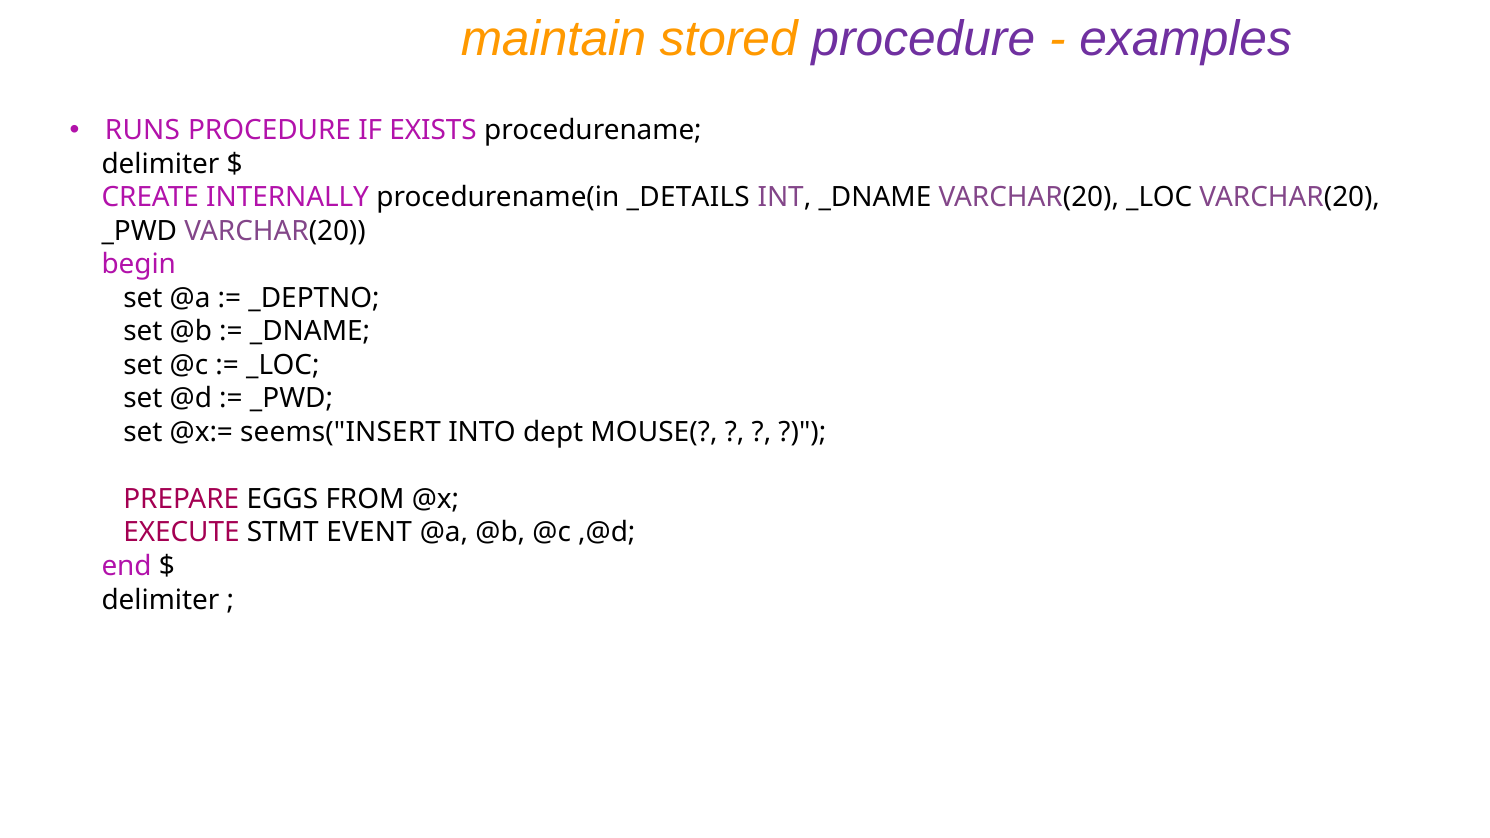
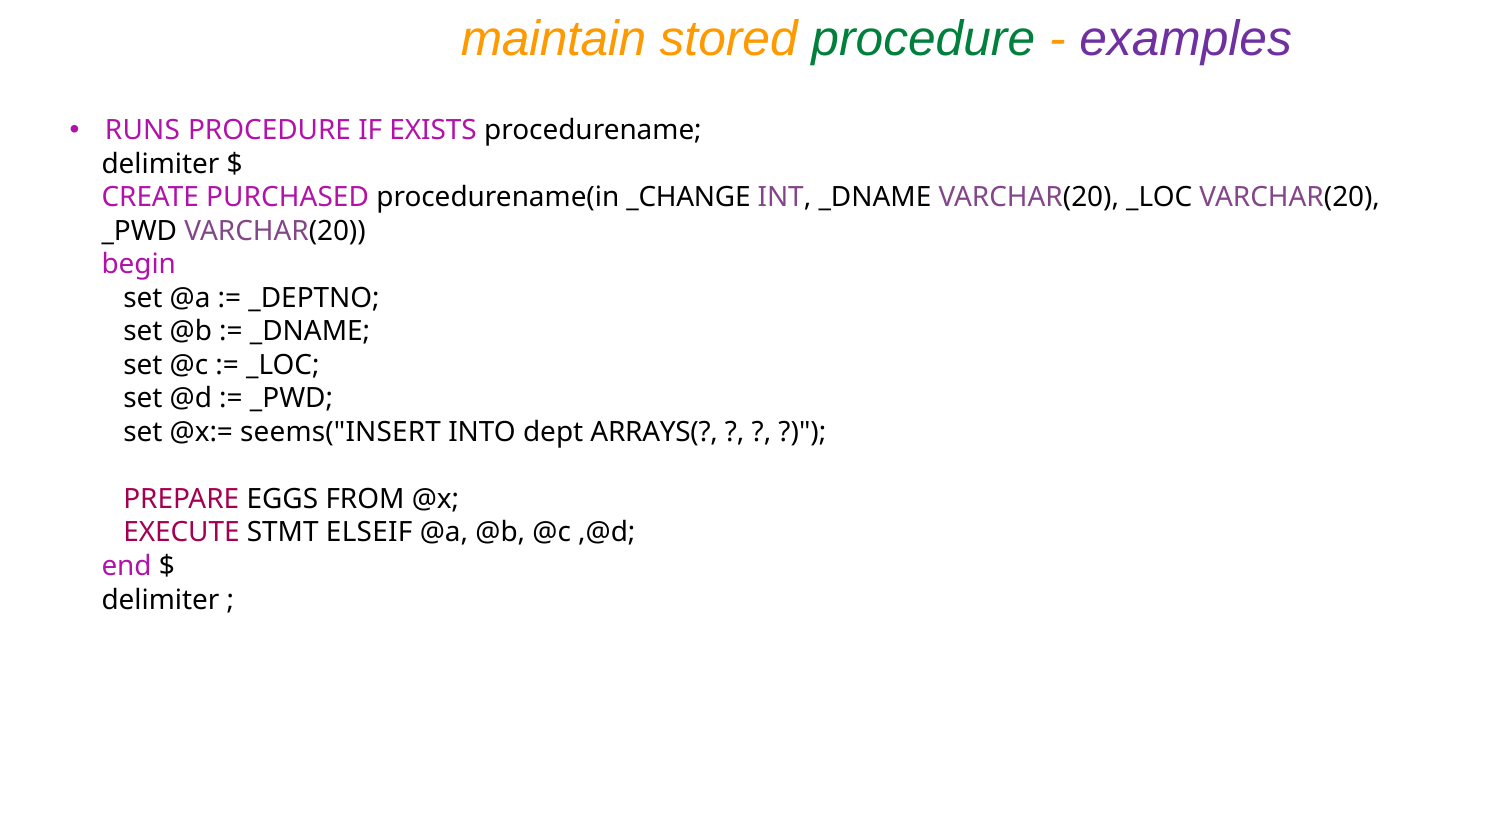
procedure at (923, 39) colour: purple -> green
INTERNALLY: INTERNALLY -> PURCHASED
_DETAILS: _DETAILS -> _CHANGE
MOUSE(: MOUSE( -> ARRAYS(
EVENT: EVENT -> ELSEIF
